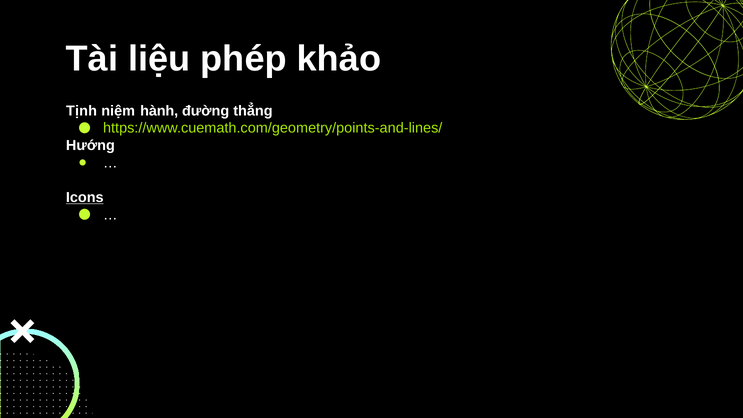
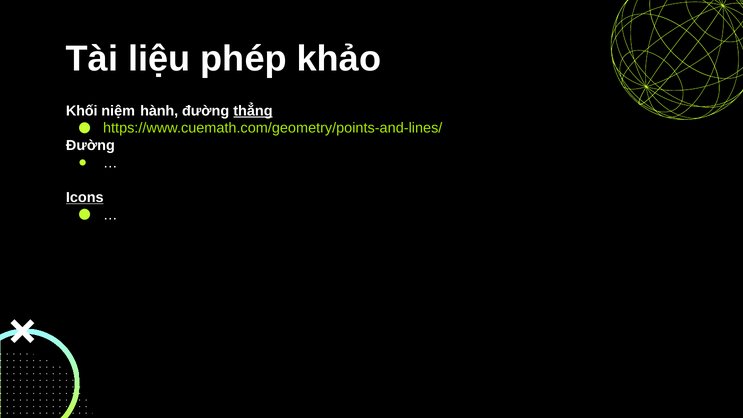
Tịnh: Tịnh -> Khối
thẳng underline: none -> present
Hướng at (90, 145): Hướng -> Đường
